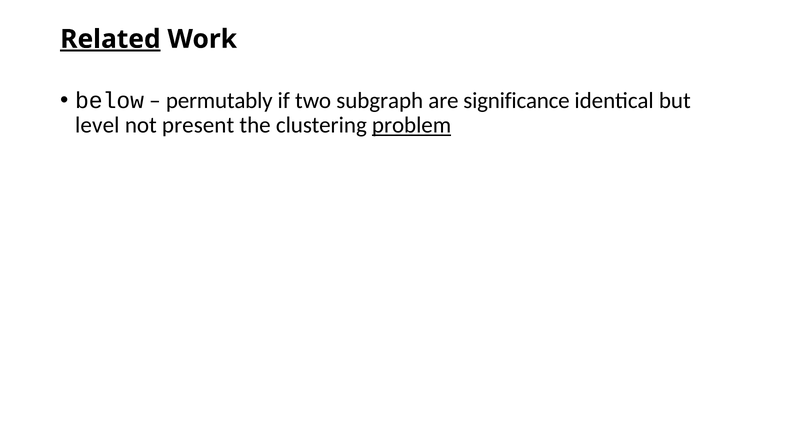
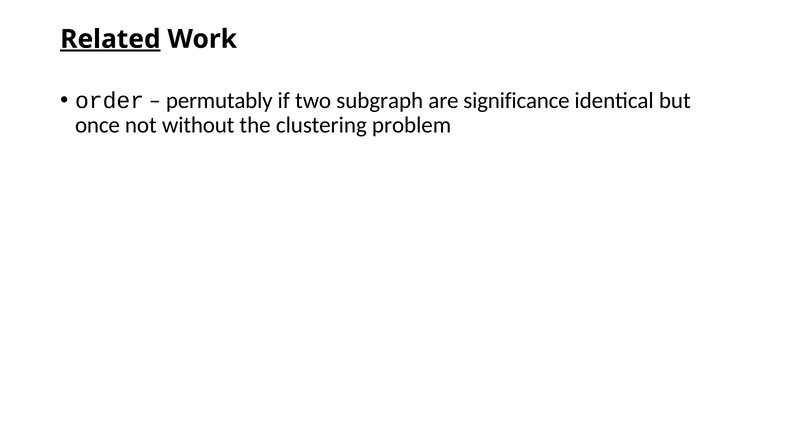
below: below -> order
level: level -> once
present: present -> without
problem underline: present -> none
